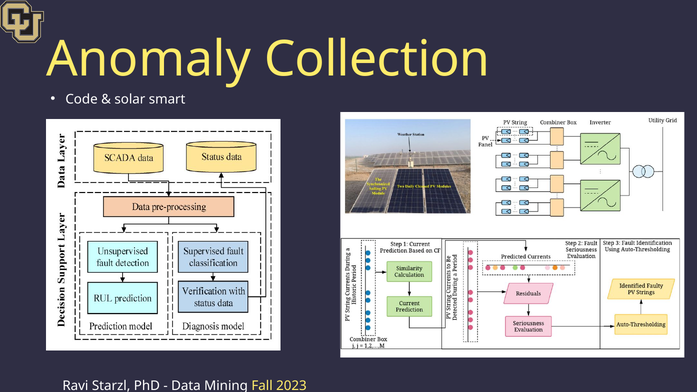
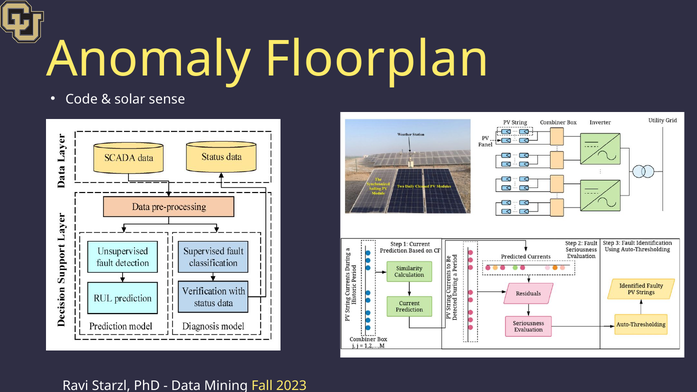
Collection: Collection -> Floorplan
smart: smart -> sense
